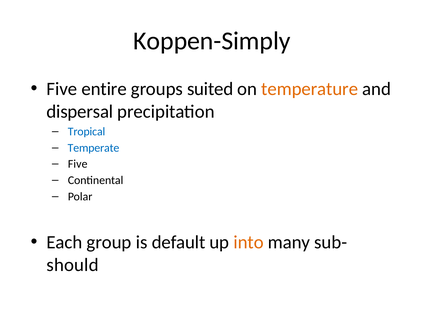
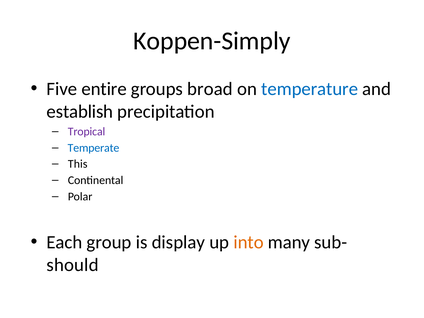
suited: suited -> broad
temperature colour: orange -> blue
dispersal: dispersal -> establish
Tropical colour: blue -> purple
Five at (78, 164): Five -> This
default: default -> display
